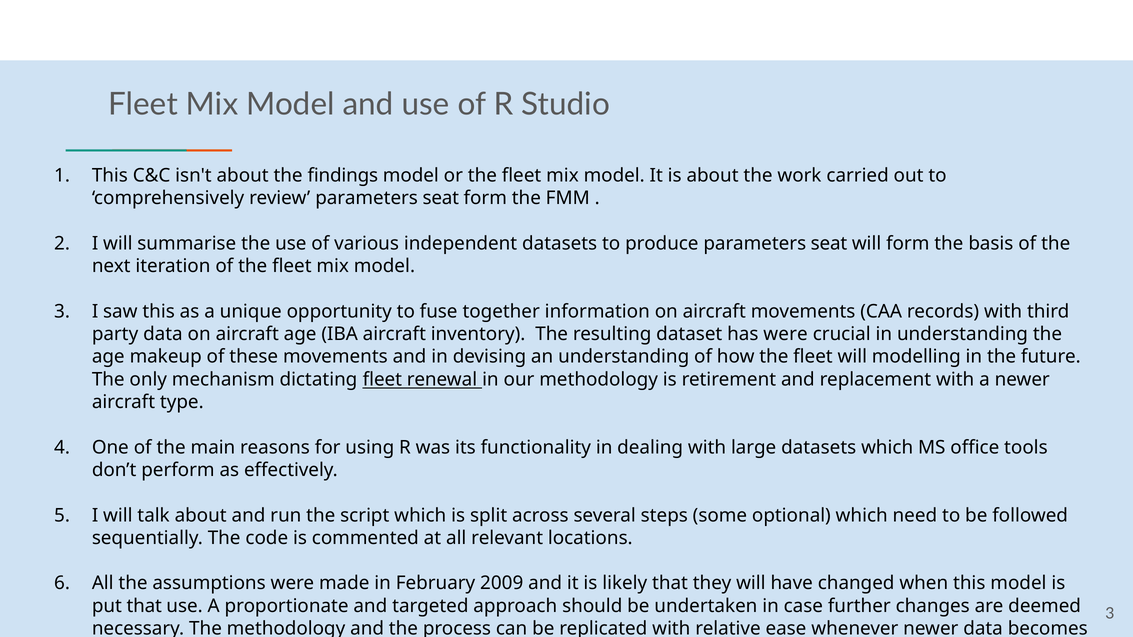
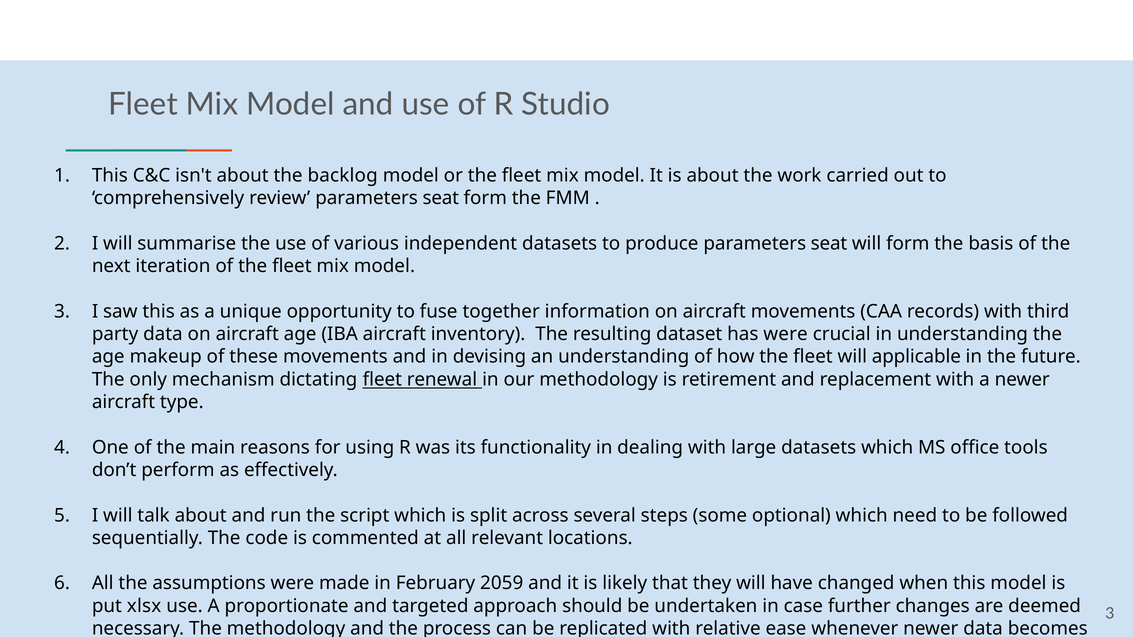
findings: findings -> backlog
modelling: modelling -> applicable
2009: 2009 -> 2059
put that: that -> xlsx
